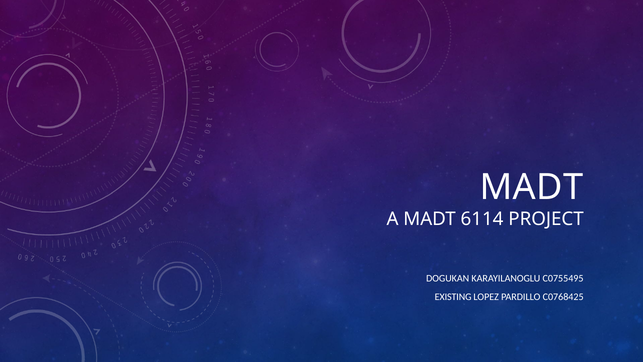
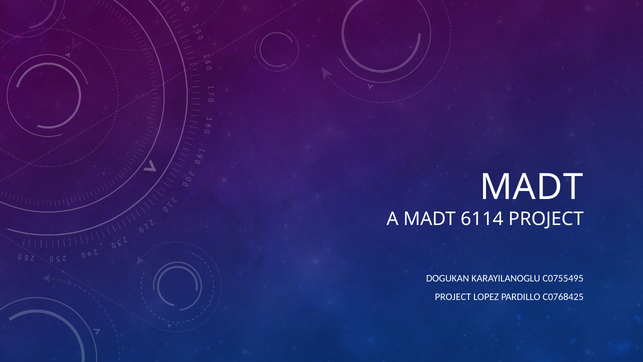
EXISTING at (453, 297): EXISTING -> PROJECT
